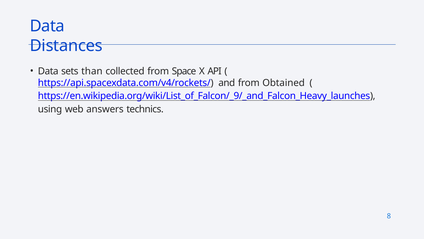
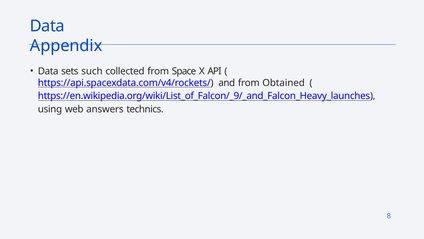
Distances: Distances -> Appendix
than: than -> such
